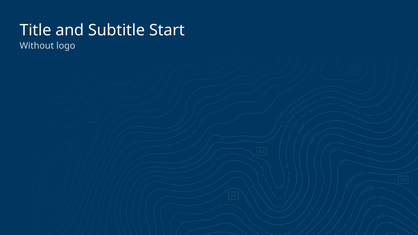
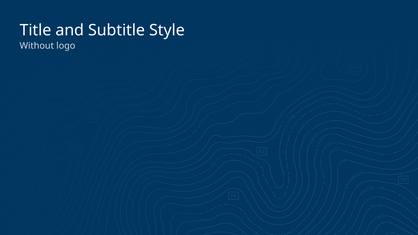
Start: Start -> Style
